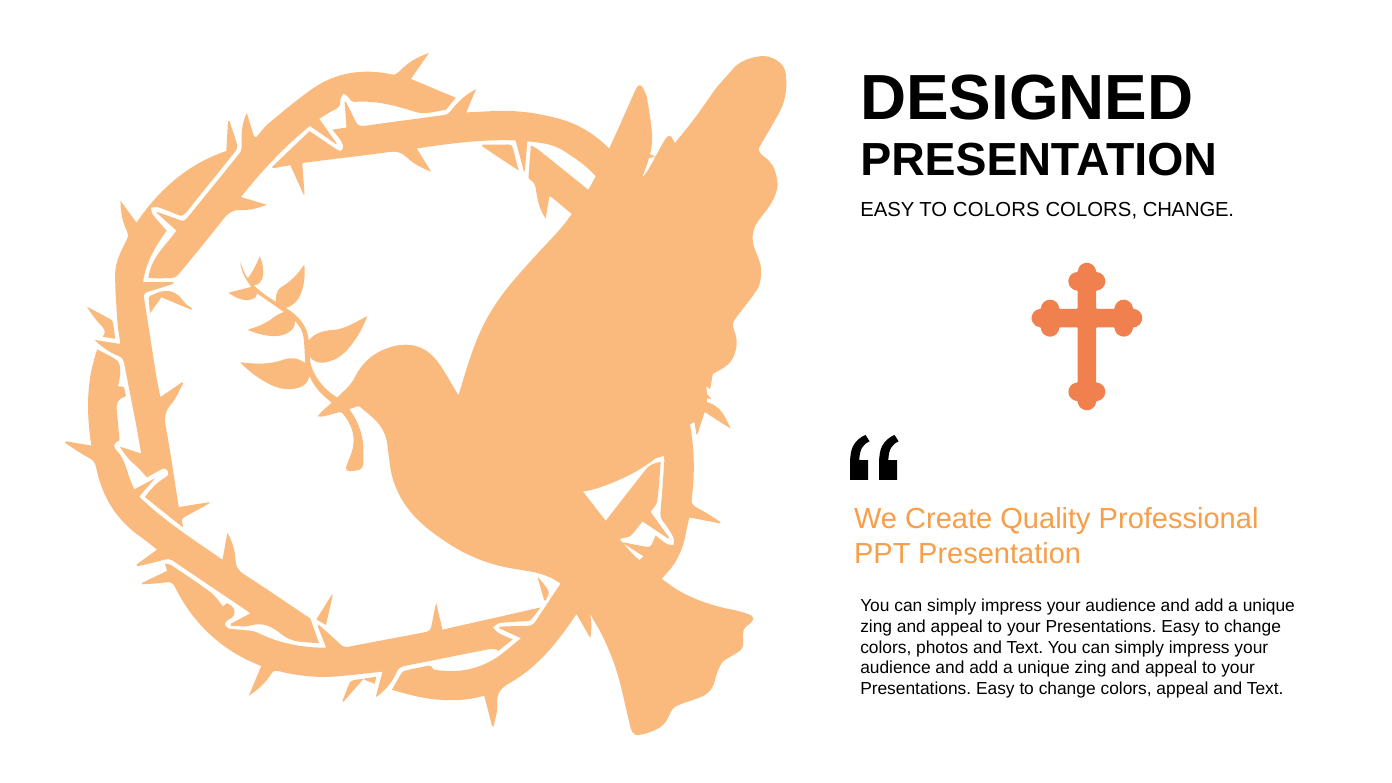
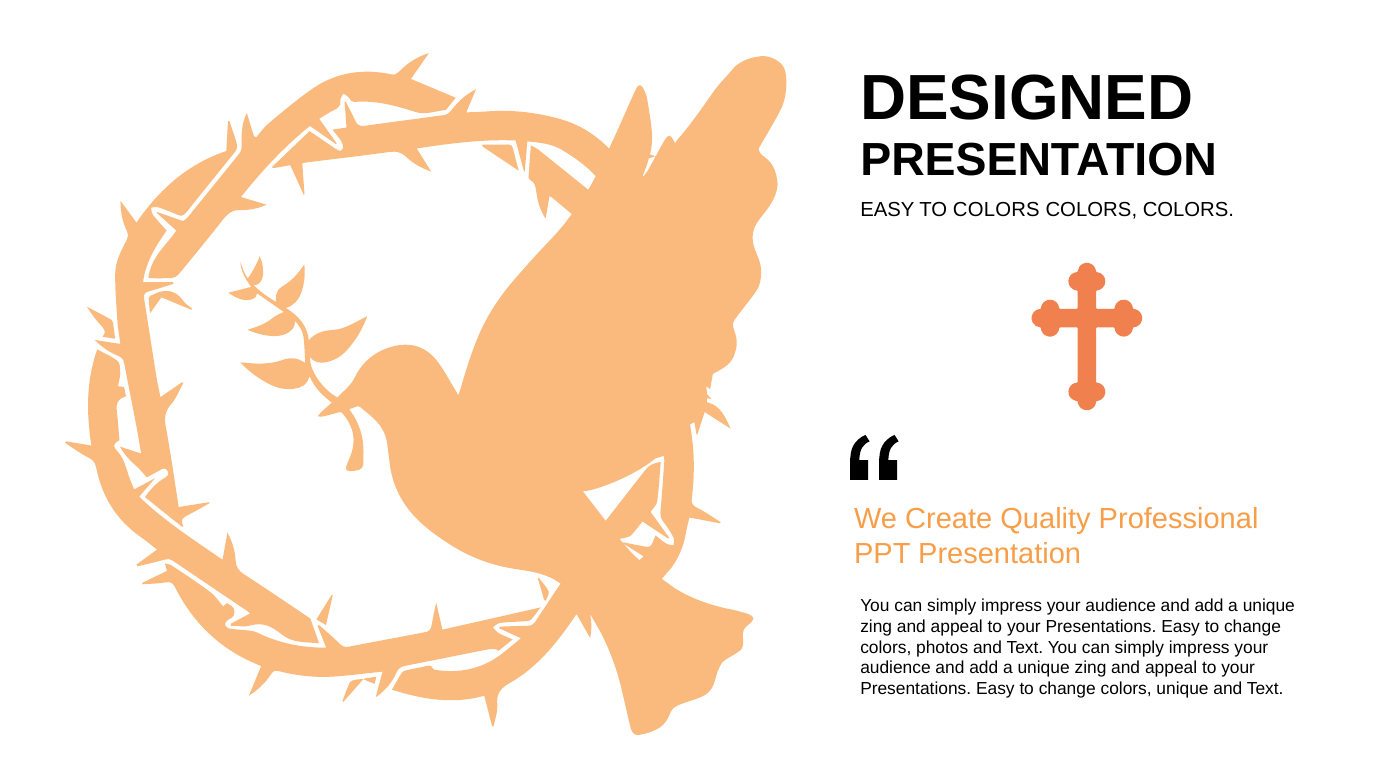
CHANGE at (1188, 210): CHANGE -> COLORS
colors appeal: appeal -> unique
